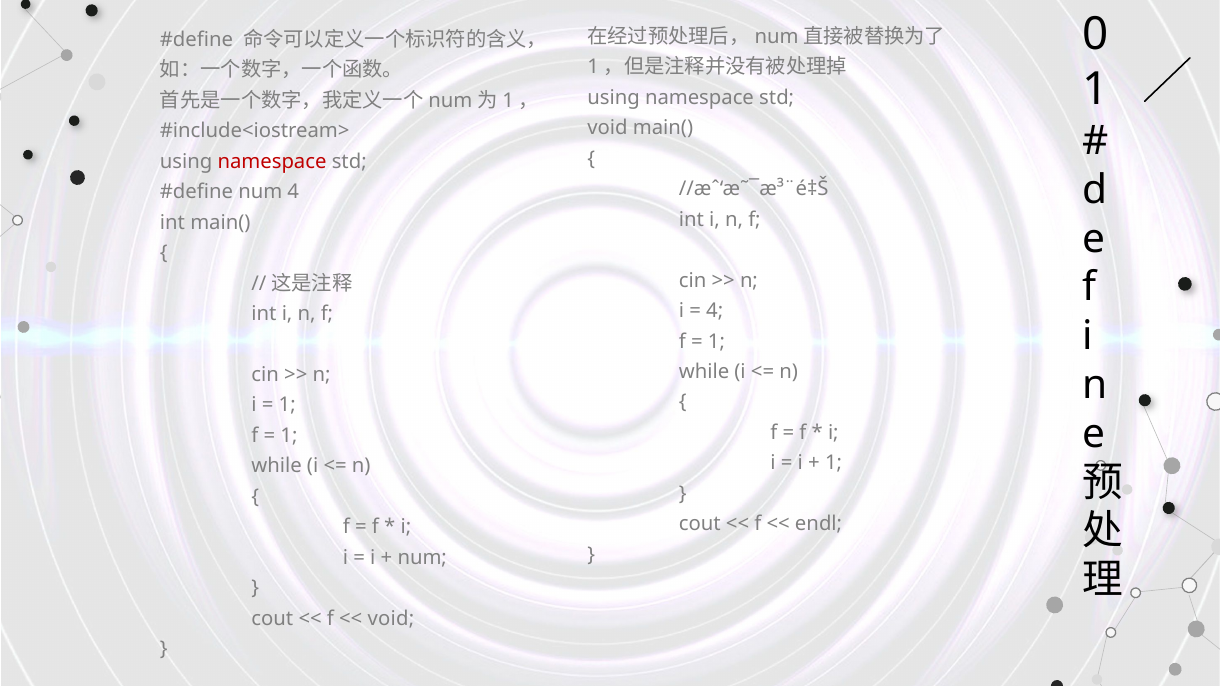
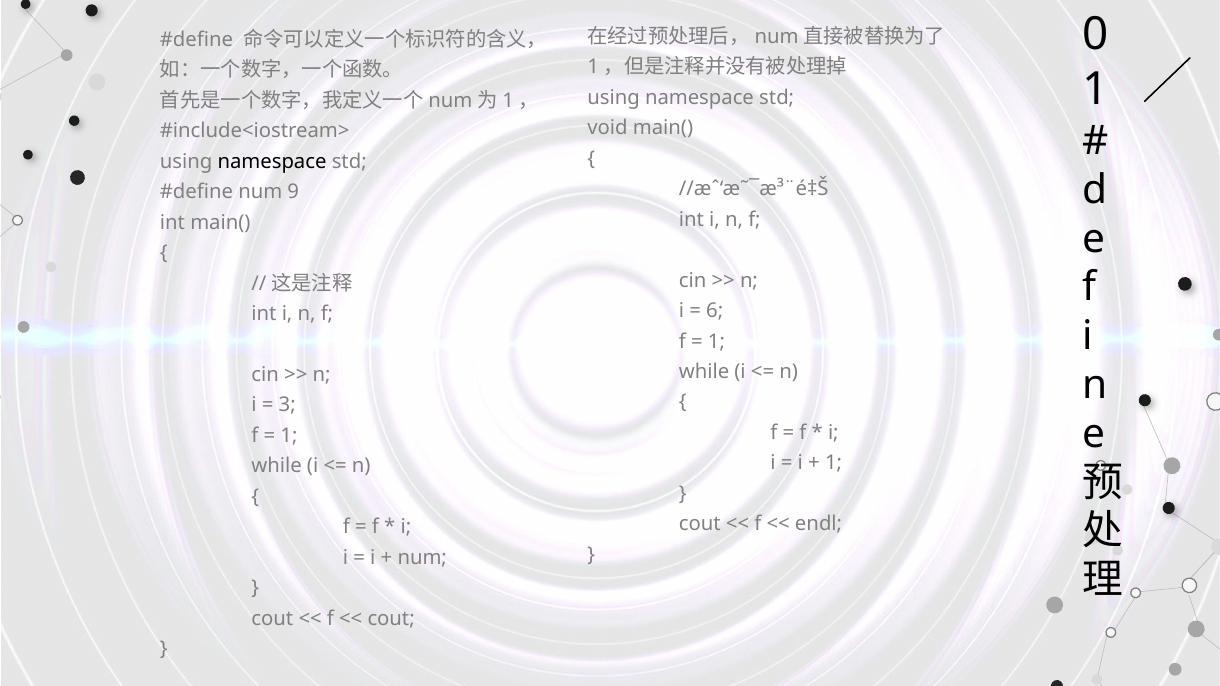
namespace at (272, 162) colour: red -> black
num 4: 4 -> 9
4 at (715, 311): 4 -> 6
1 at (287, 405): 1 -> 3
void at (391, 619): void -> cout
